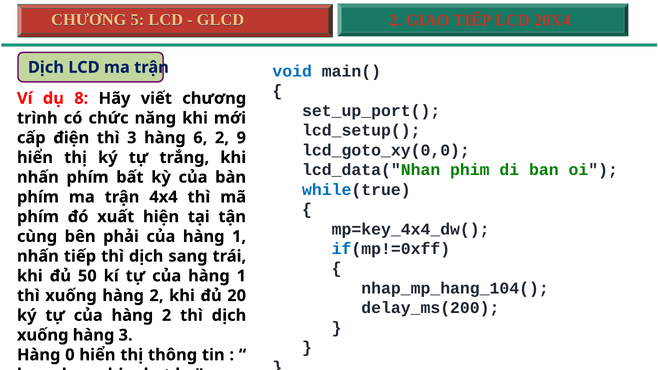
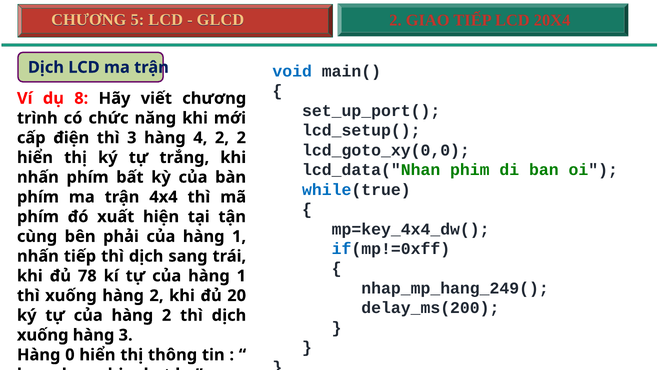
6: 6 -> 4
2 9: 9 -> 2
50: 50 -> 78
nhap_mp_hang_104(: nhap_mp_hang_104( -> nhap_mp_hang_249(
